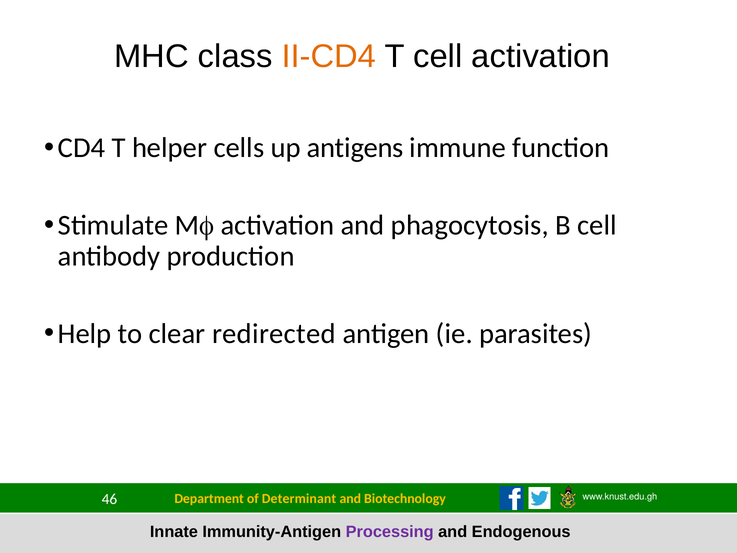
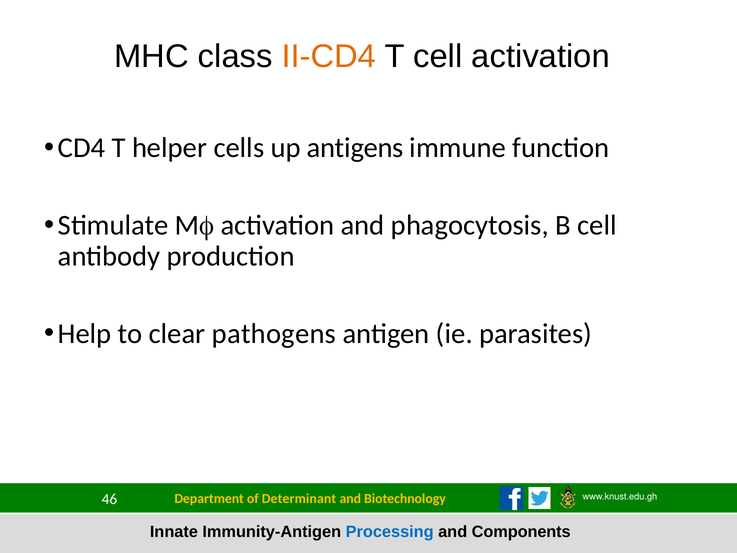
redirected: redirected -> pathogens
Processing colour: purple -> blue
Endogenous: Endogenous -> Components
